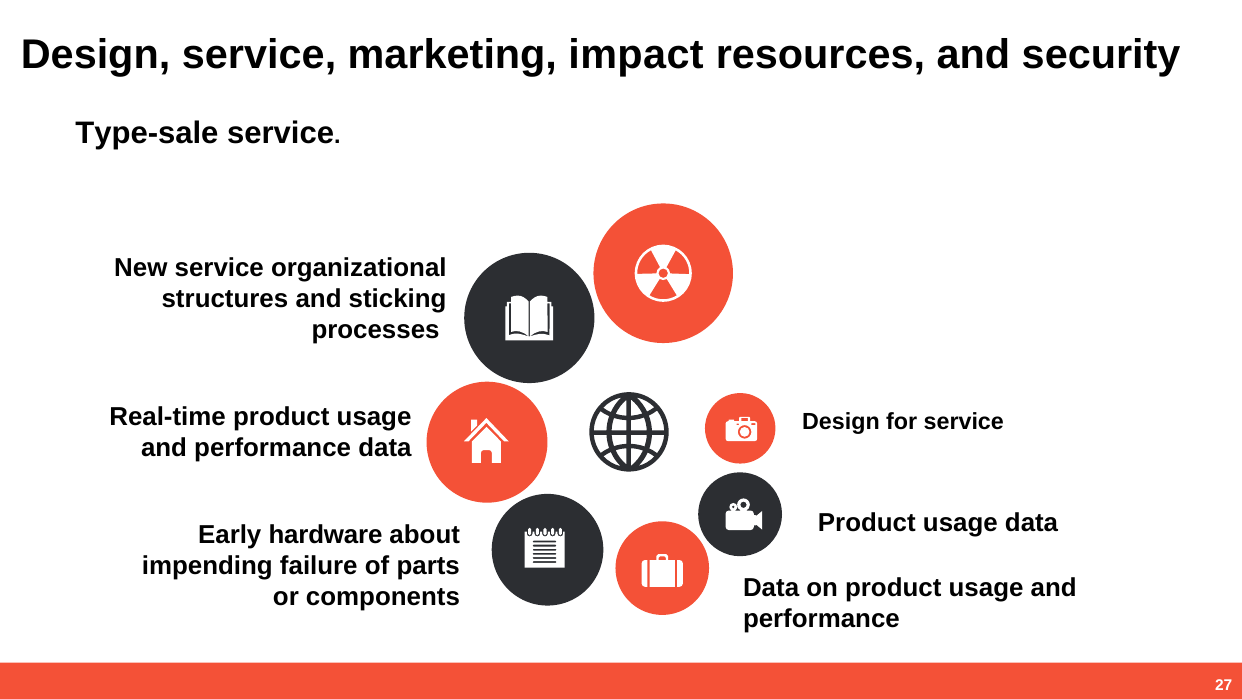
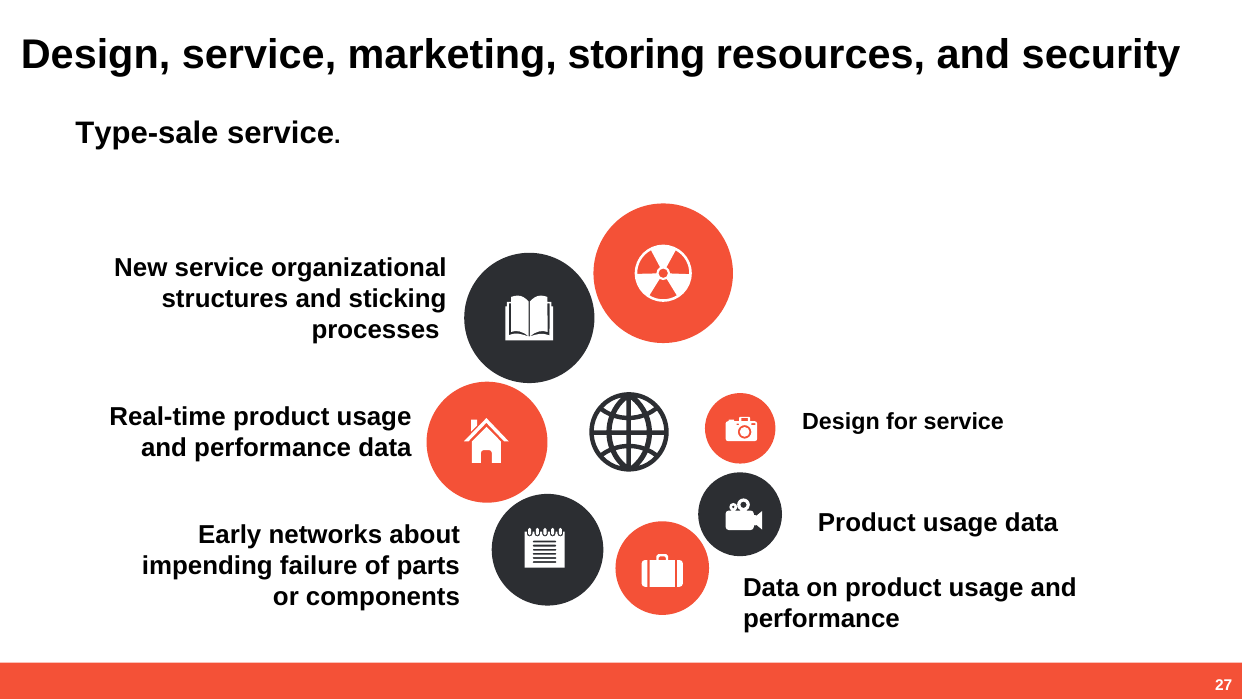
impact: impact -> storing
hardware: hardware -> networks
